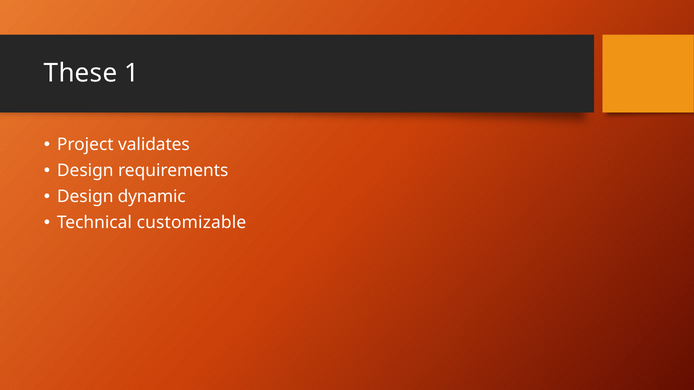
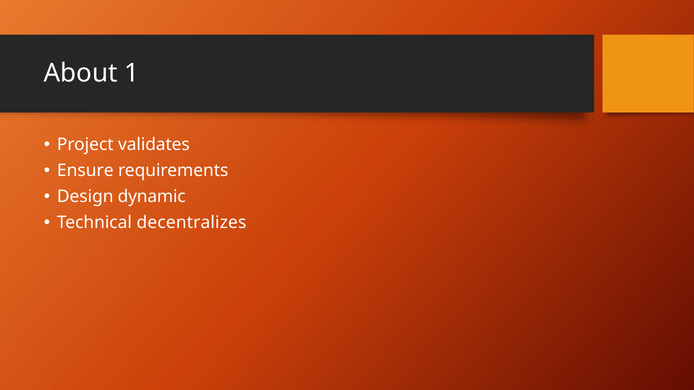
These: These -> About
Design at (85, 171): Design -> Ensure
customizable: customizable -> decentralizes
